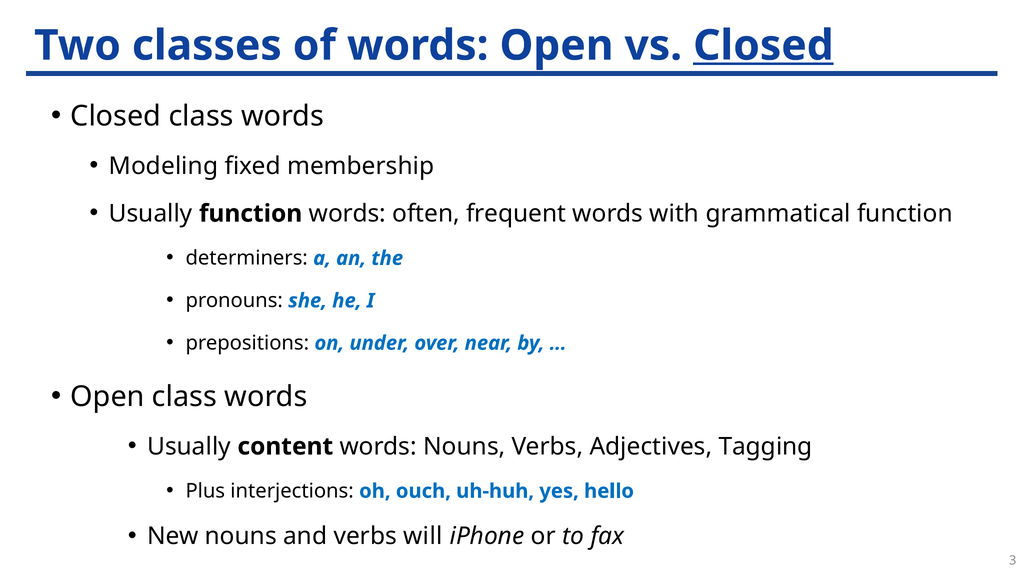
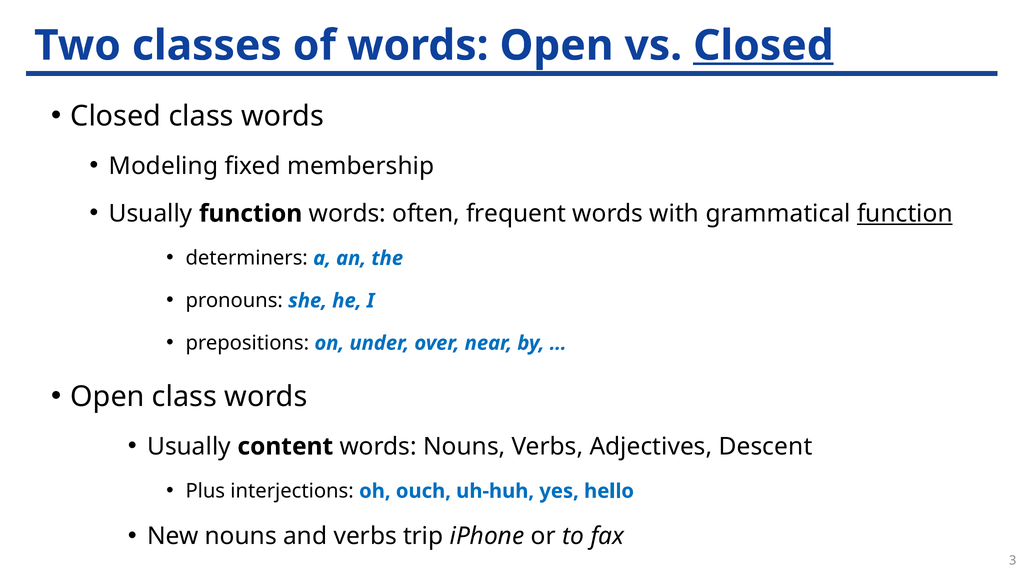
function at (905, 214) underline: none -> present
Tagging: Tagging -> Descent
will: will -> trip
